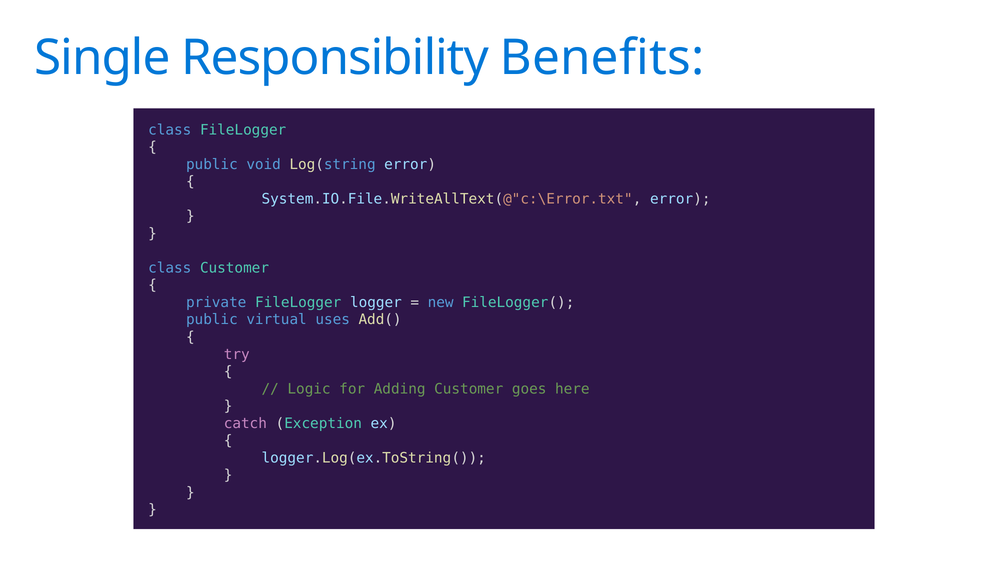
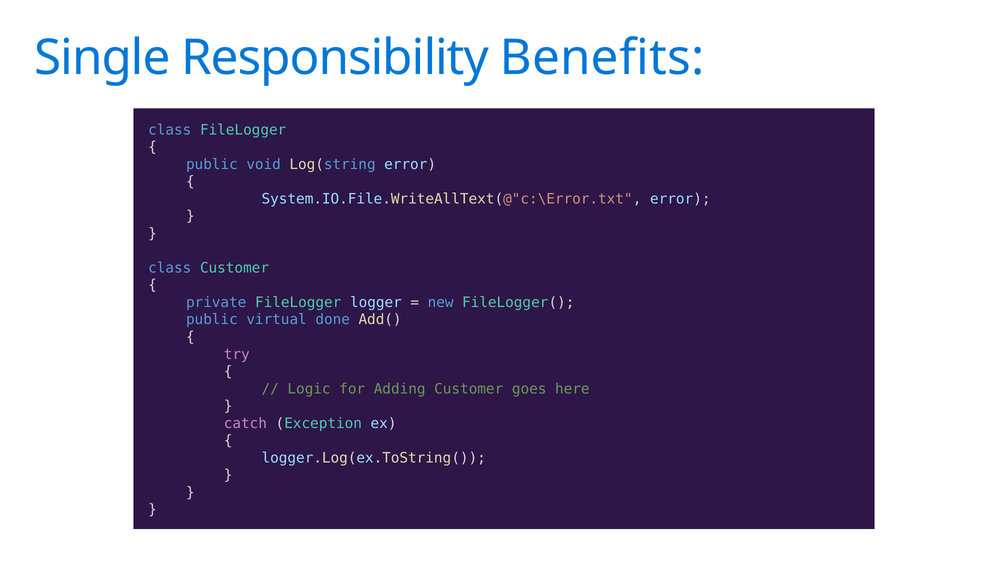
uses: uses -> done
